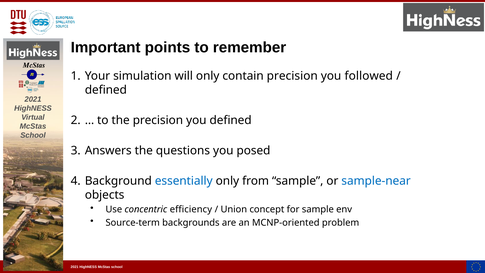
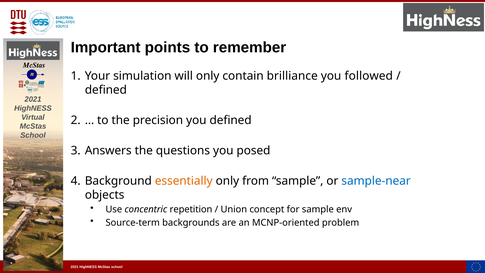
contain precision: precision -> brilliance
essentially colour: blue -> orange
efficiency: efficiency -> repetition
